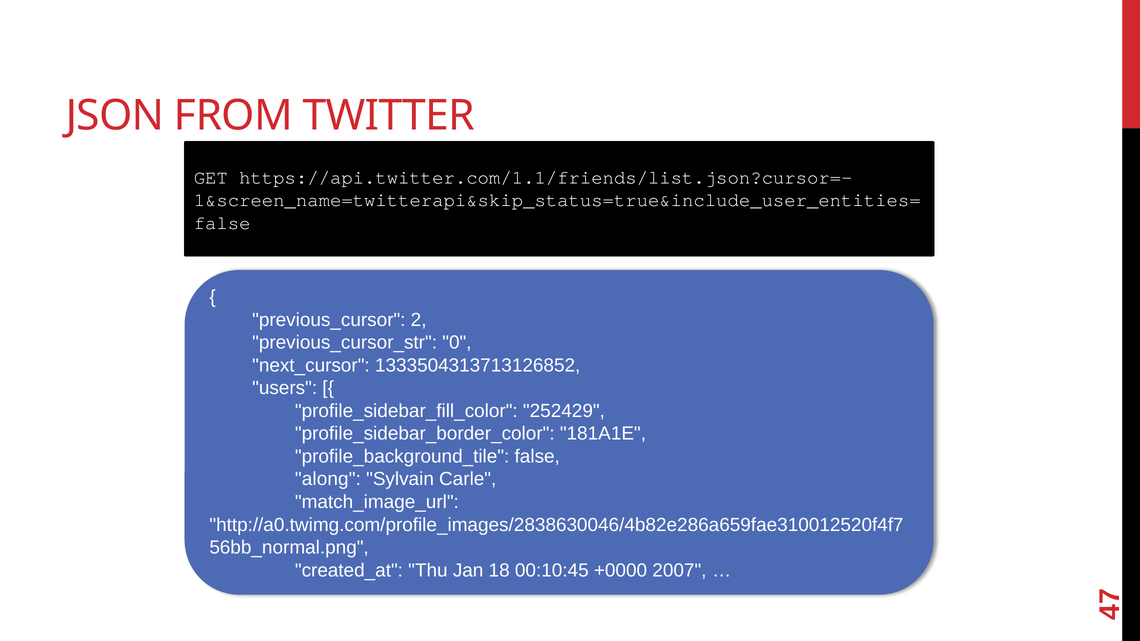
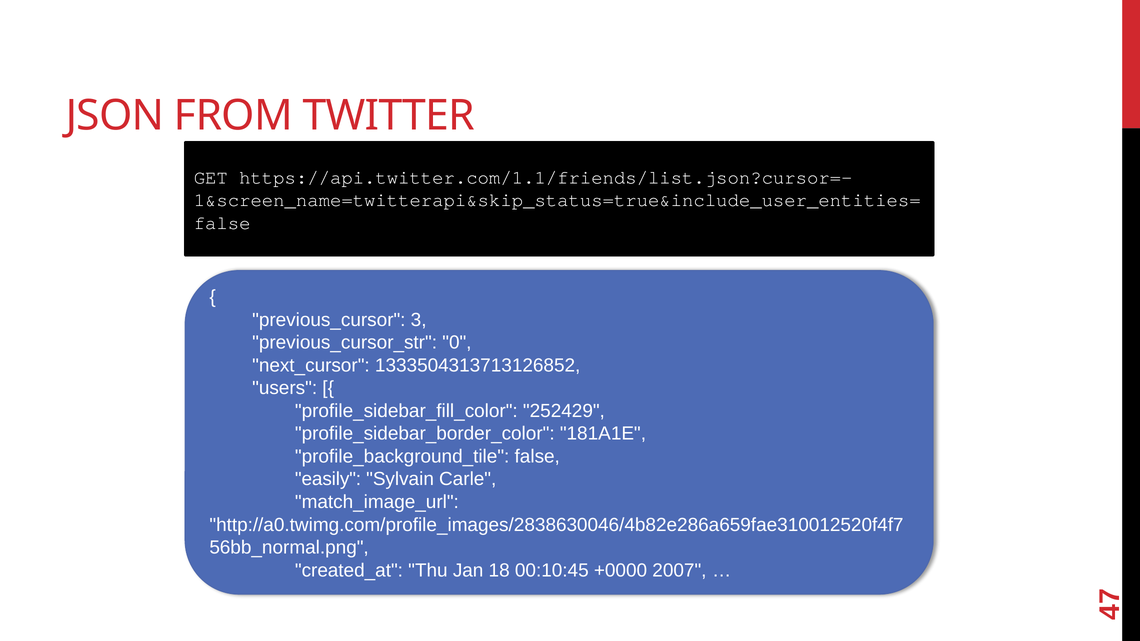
2: 2 -> 3
along: along -> easily
